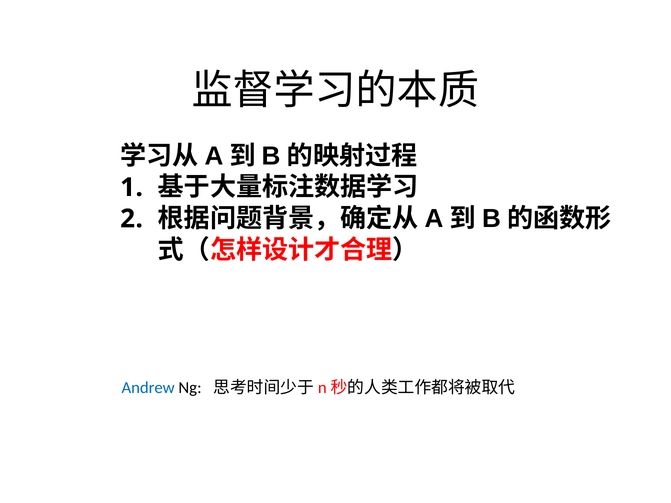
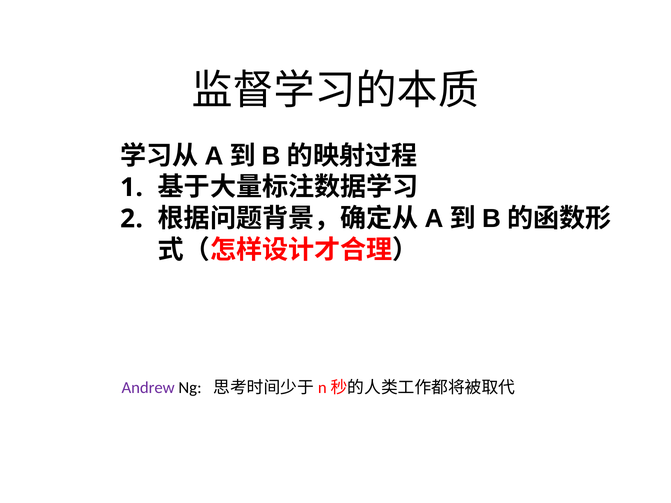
Andrew colour: blue -> purple
